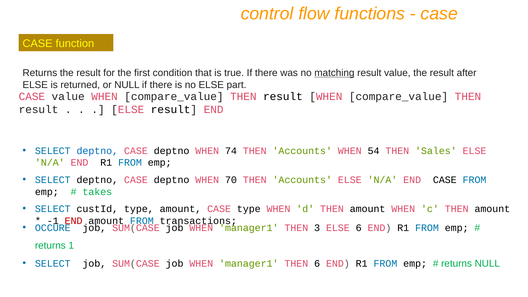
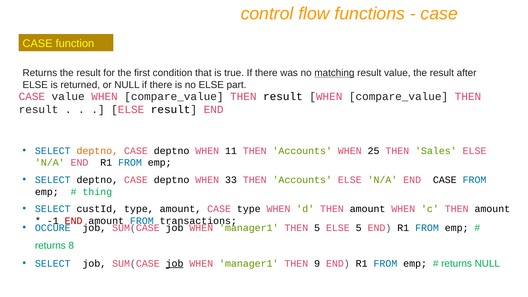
deptno at (97, 151) colour: blue -> orange
74: 74 -> 11
54: 54 -> 25
70: 70 -> 33
takes: takes -> thing
THEN 3: 3 -> 5
ELSE 6: 6 -> 5
1: 1 -> 8
job at (175, 263) underline: none -> present
THEN 6: 6 -> 9
